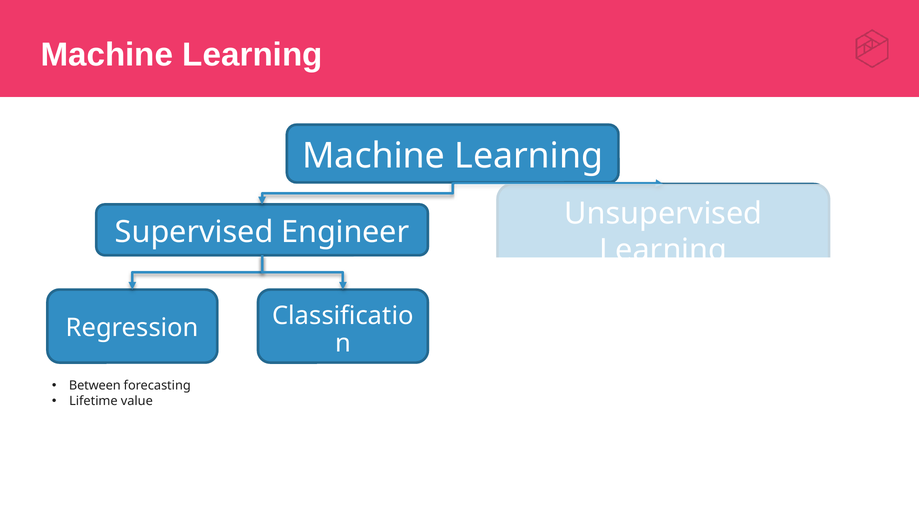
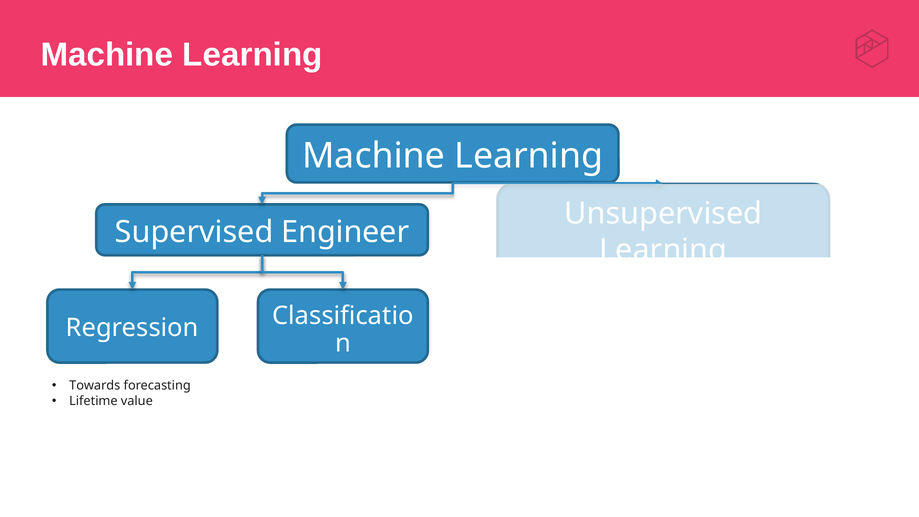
Between: Between -> Towards
